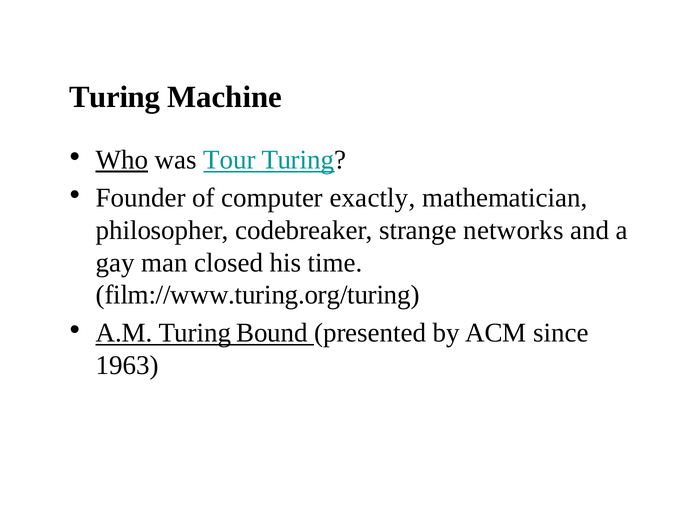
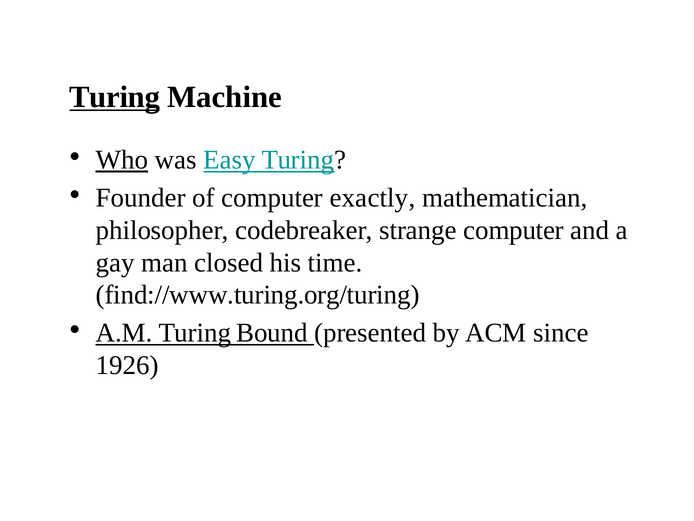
Turing at (115, 97) underline: none -> present
Tour: Tour -> Easy
strange networks: networks -> computer
film://www.turing.org/turing: film://www.turing.org/turing -> find://www.turing.org/turing
1963: 1963 -> 1926
